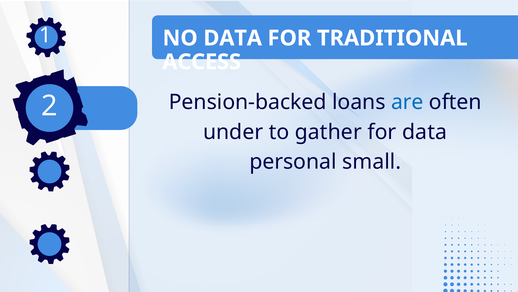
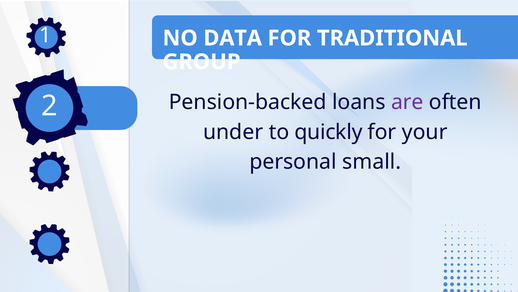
ACCESS: ACCESS -> GROUP
are colour: blue -> purple
gather: gather -> quickly
for data: data -> your
